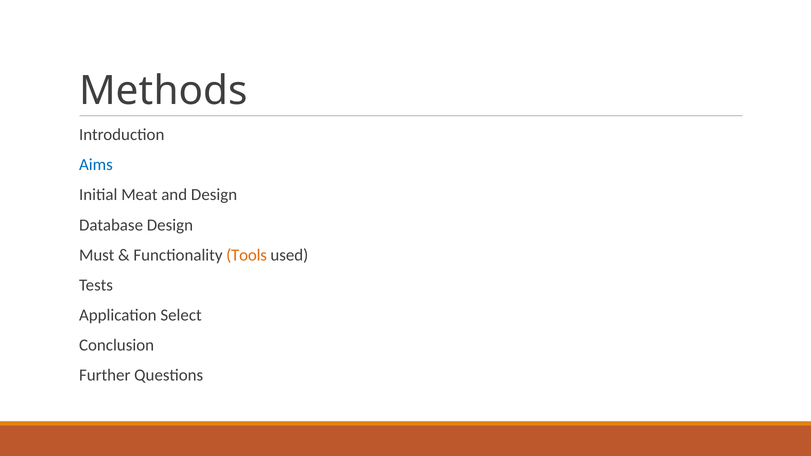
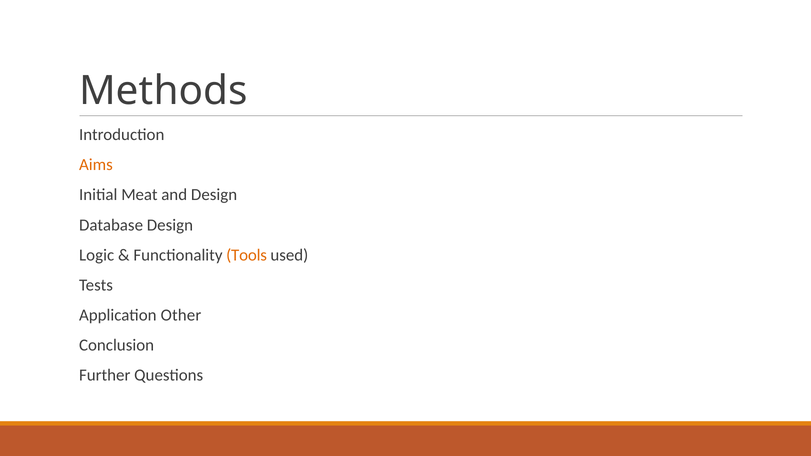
Aims colour: blue -> orange
Must: Must -> Logic
Select: Select -> Other
